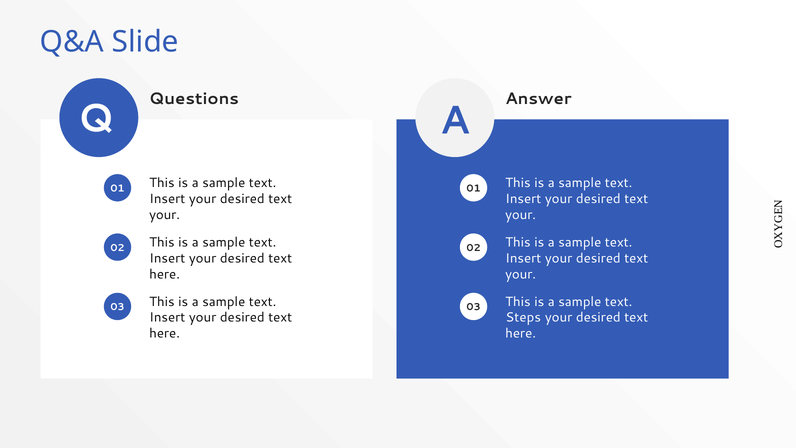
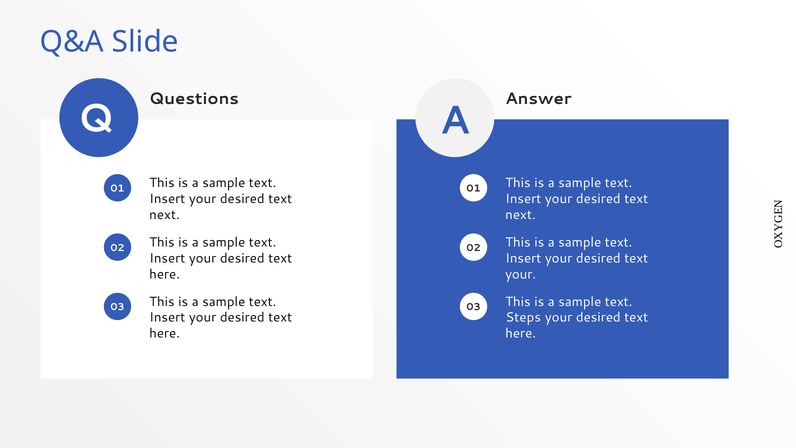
your at (165, 215): your -> next
your at (521, 215): your -> next
